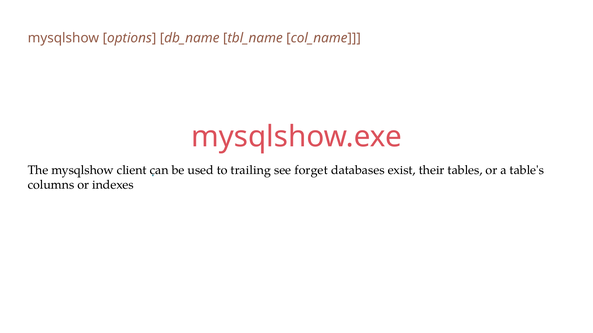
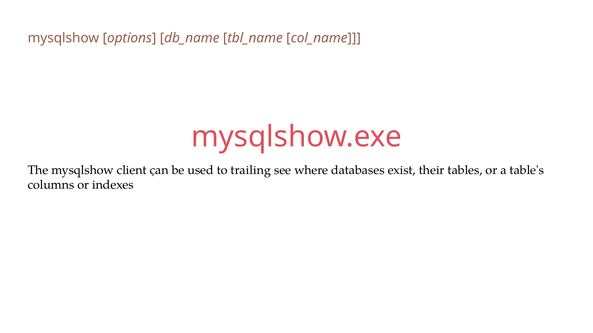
forget: forget -> where
